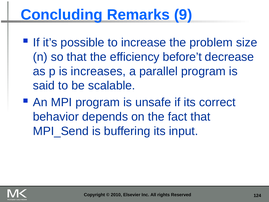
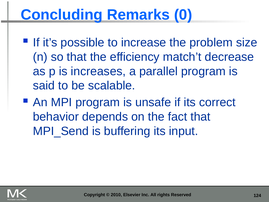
9: 9 -> 0
before’t: before’t -> match’t
